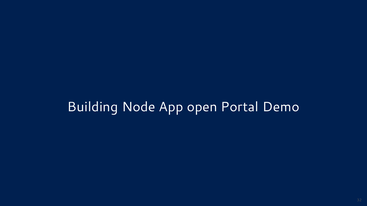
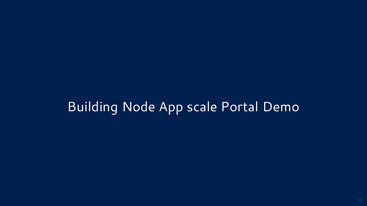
open: open -> scale
